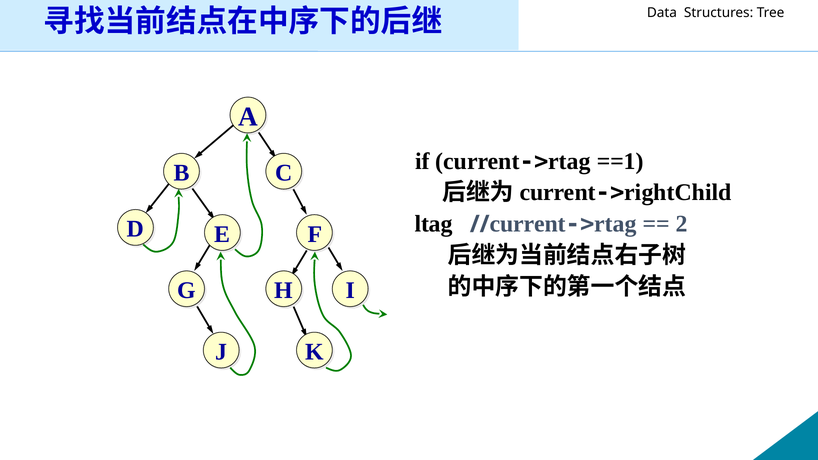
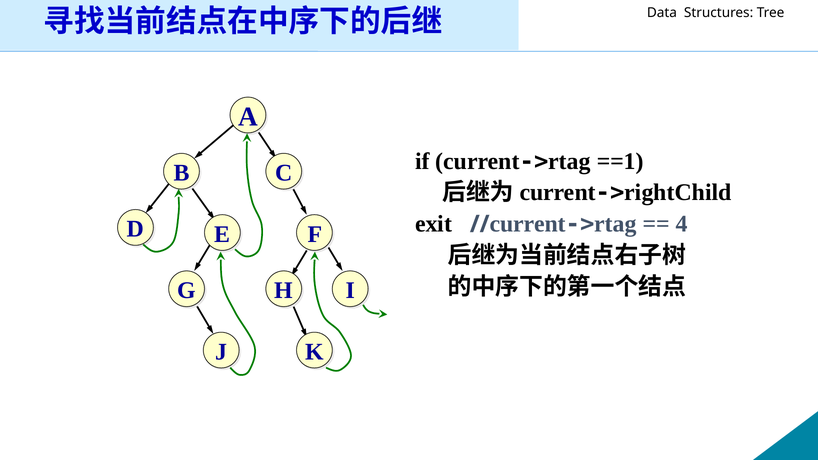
ltag: ltag -> exit
2: 2 -> 4
